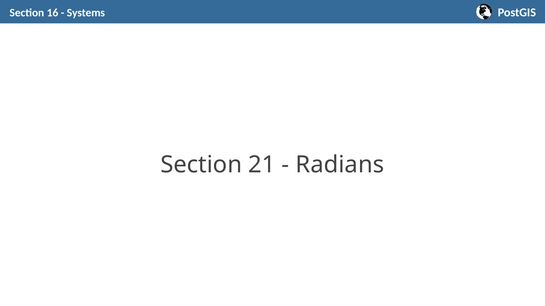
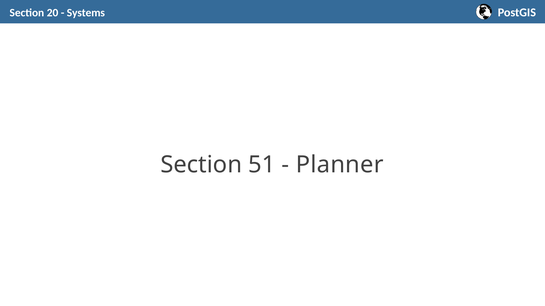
16: 16 -> 20
21: 21 -> 51
Radians: Radians -> Planner
